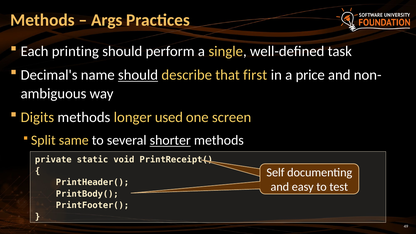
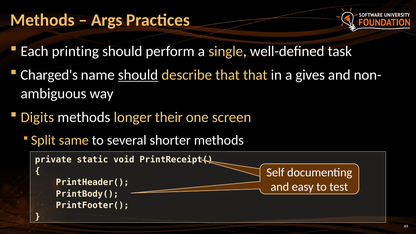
Decimal's: Decimal's -> Charged's
that first: first -> that
price: price -> gives
used: used -> their
shorter underline: present -> none
